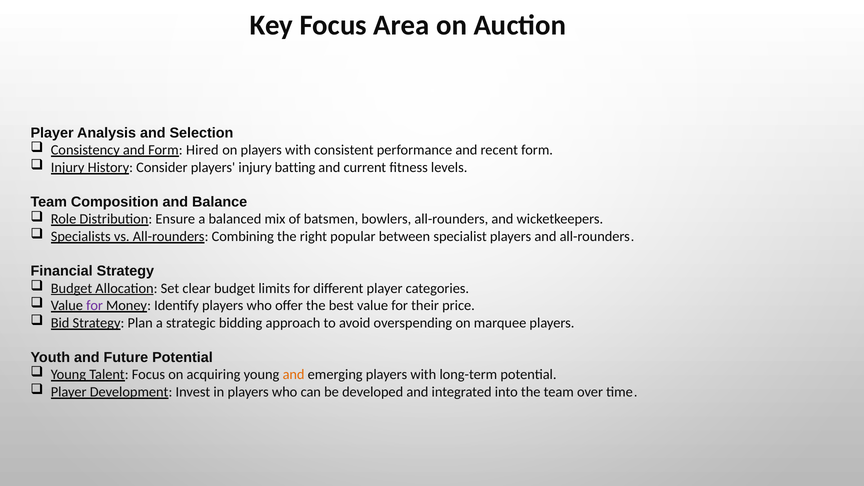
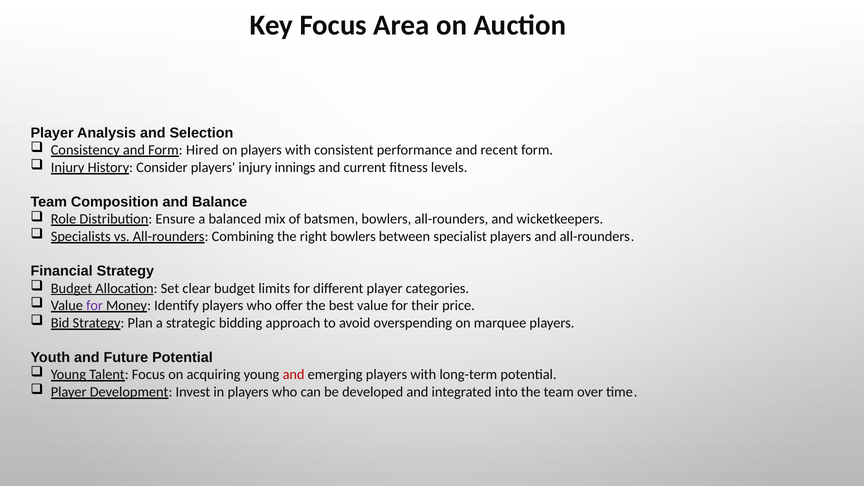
batting: batting -> innings
right popular: popular -> bowlers
and at (294, 375) colour: orange -> red
